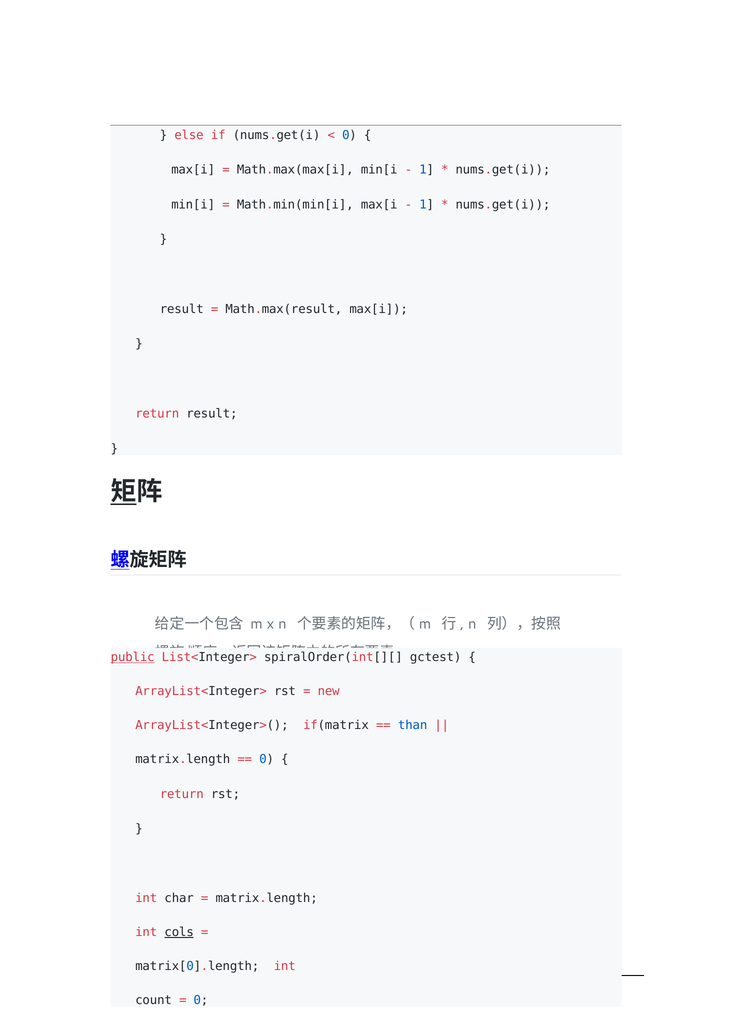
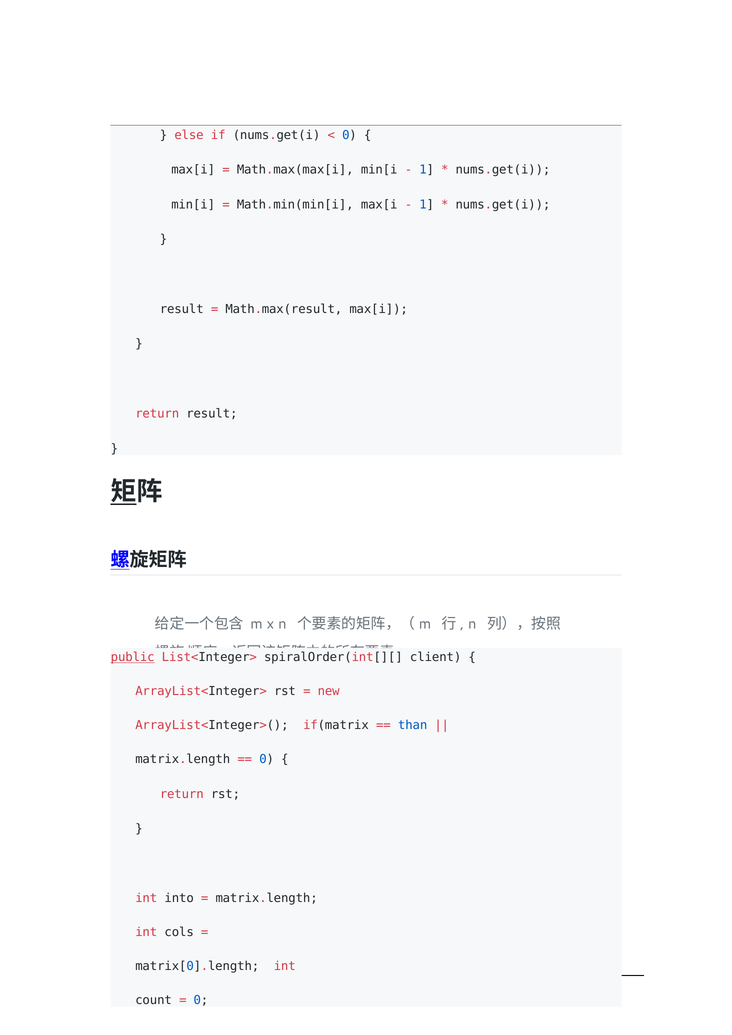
gctest: gctest -> client
char: char -> into
cols underline: present -> none
